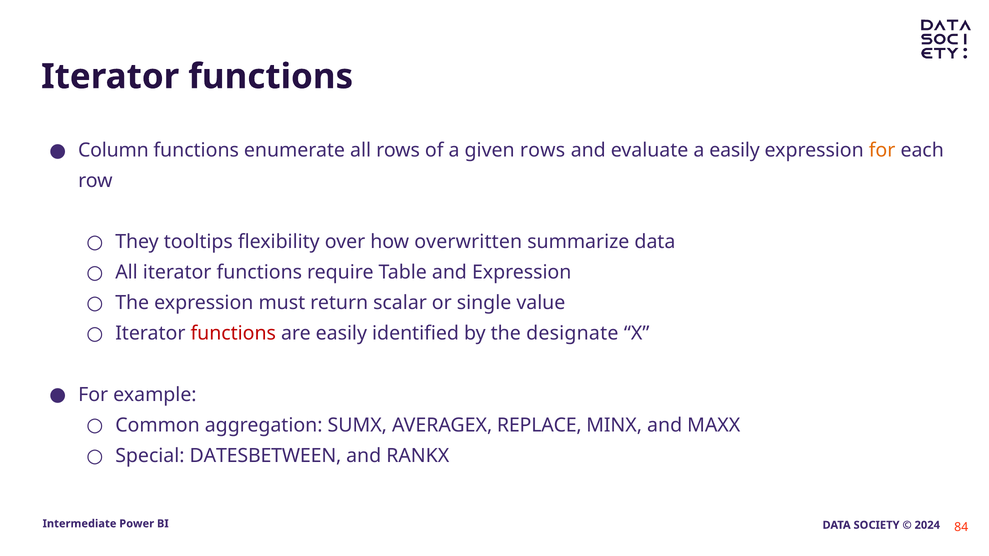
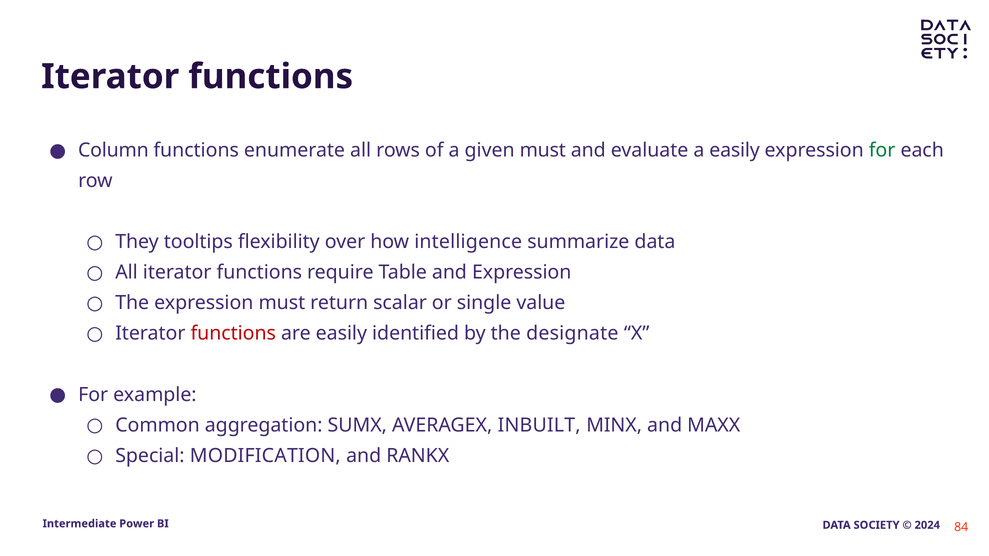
given rows: rows -> must
for at (882, 150) colour: orange -> green
overwritten: overwritten -> intelligence
REPLACE: REPLACE -> INBUILT
DATESBETWEEN: DATESBETWEEN -> MODIFICATION
